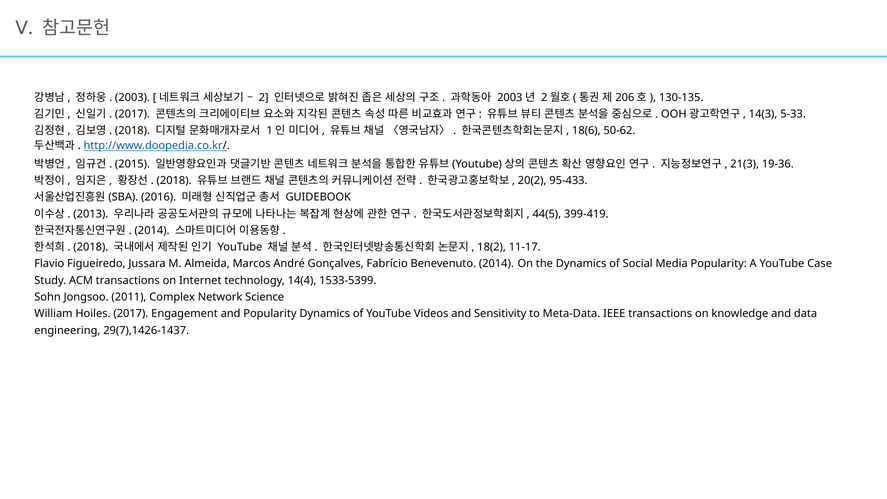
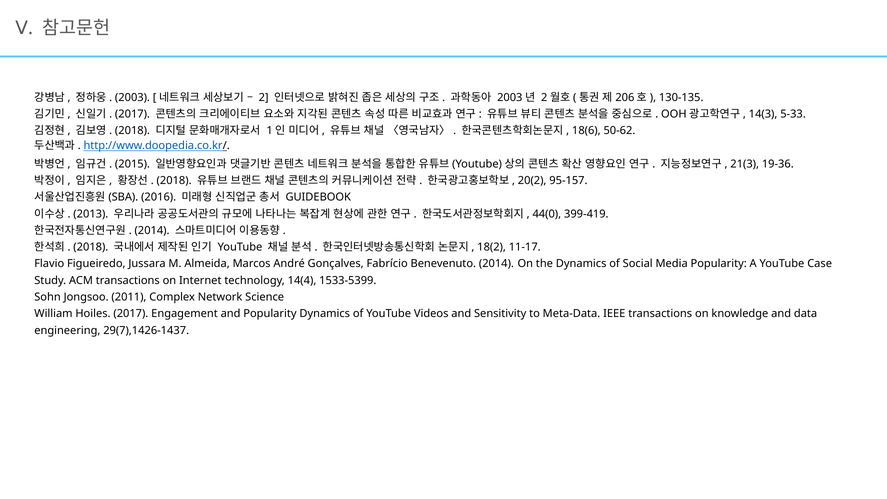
95-433: 95-433 -> 95-157
44(5: 44(5 -> 44(0
